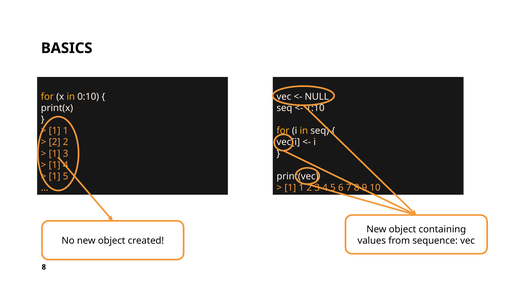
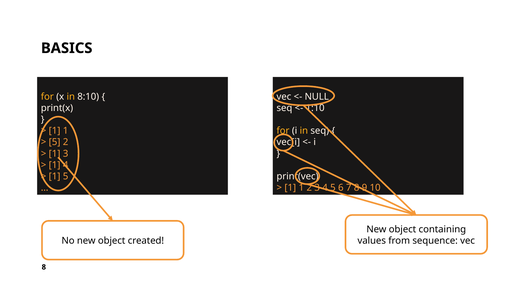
0:10: 0:10 -> 8:10
2 at (55, 142): 2 -> 5
